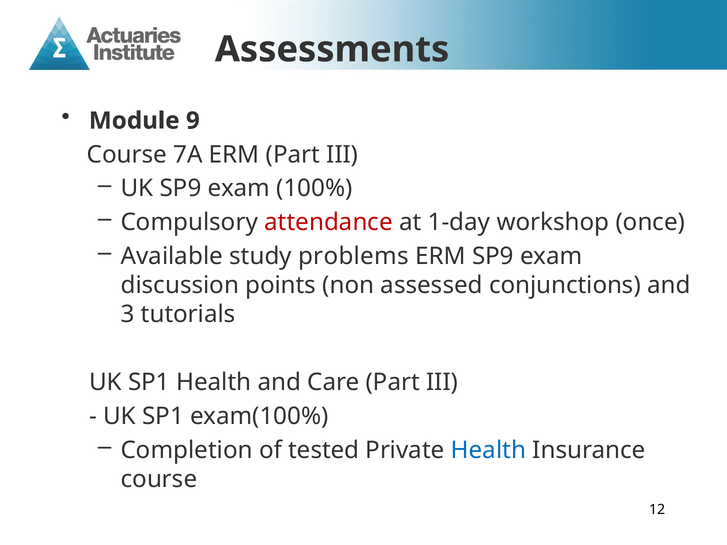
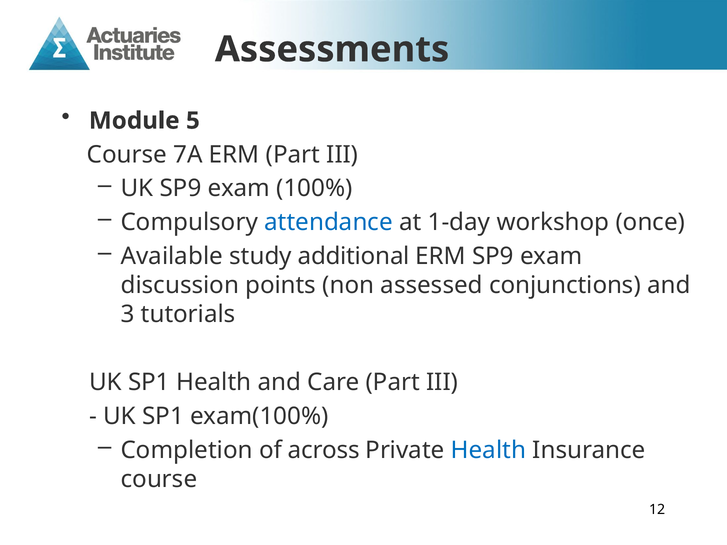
9: 9 -> 5
attendance colour: red -> blue
problems: problems -> additional
tested: tested -> across
